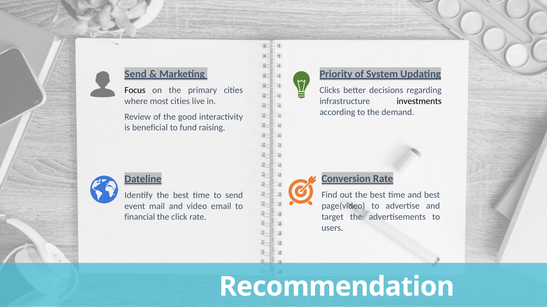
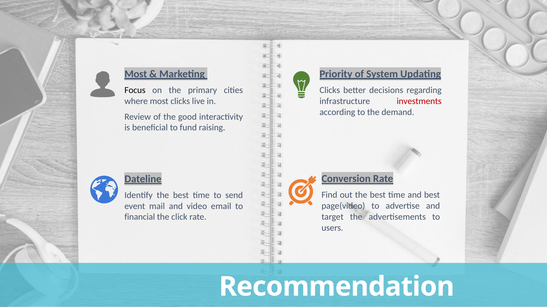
Send at (136, 74): Send -> Most
most cities: cities -> clicks
investments colour: black -> red
